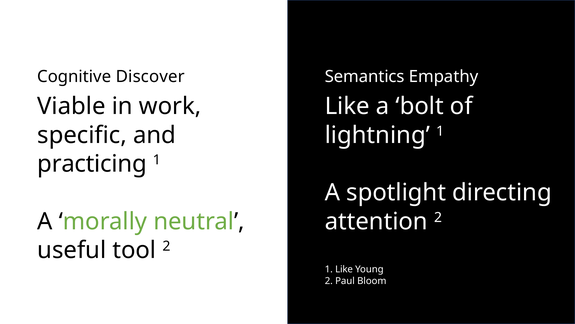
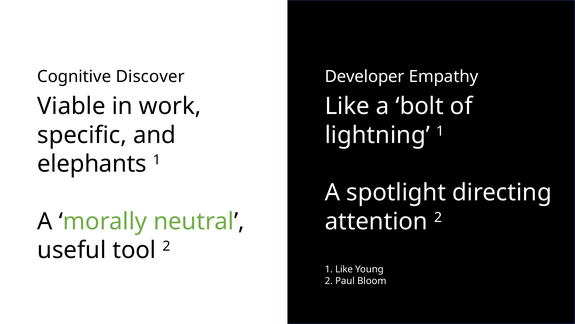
Semantics: Semantics -> Developer
practicing: practicing -> elephants
